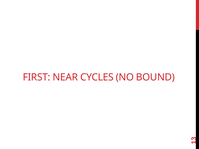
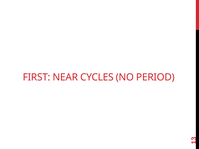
BOUND: BOUND -> PERIOD
